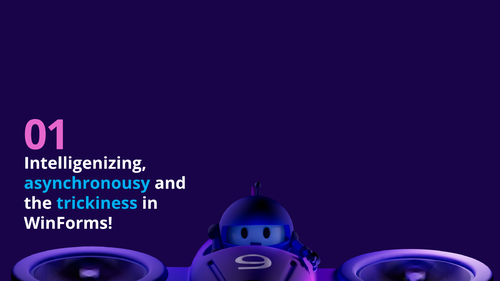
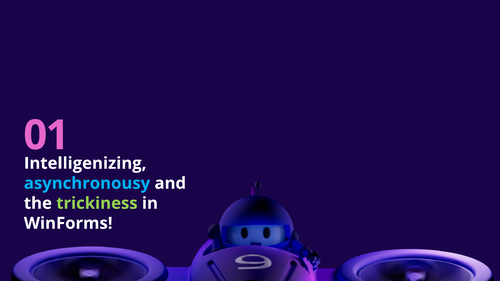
trickiness colour: light blue -> light green
